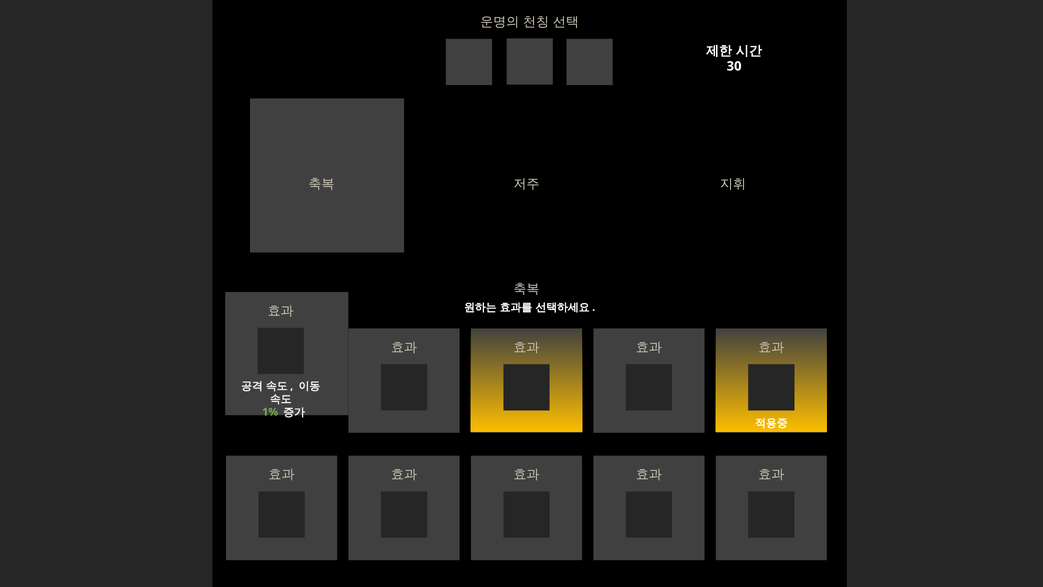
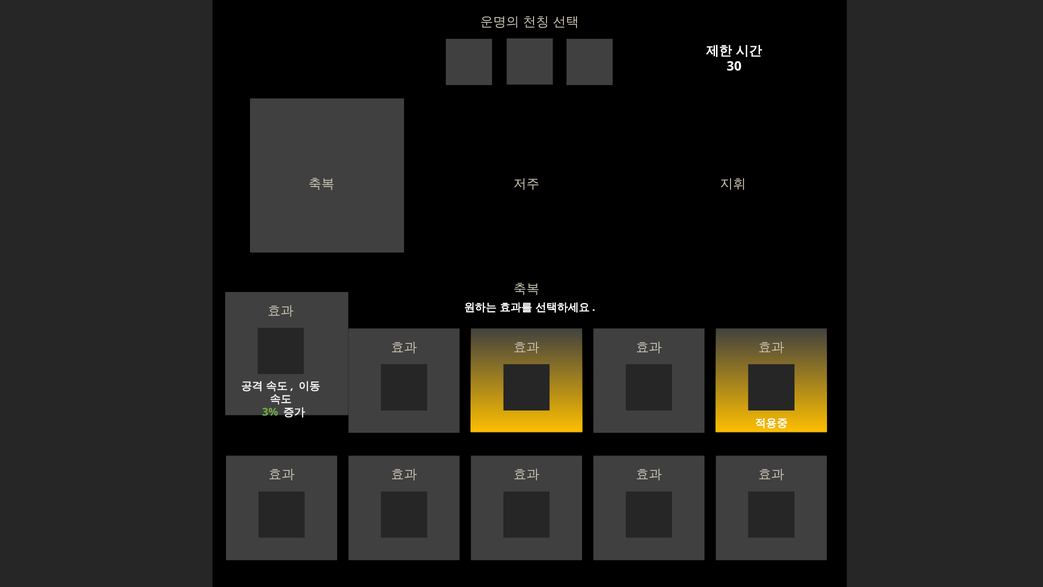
1%: 1% -> 3%
